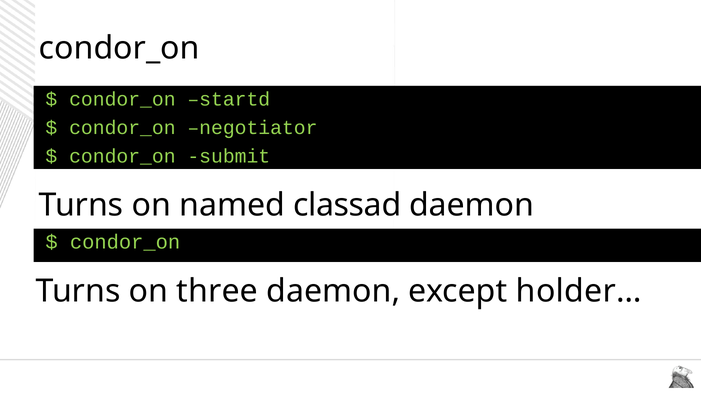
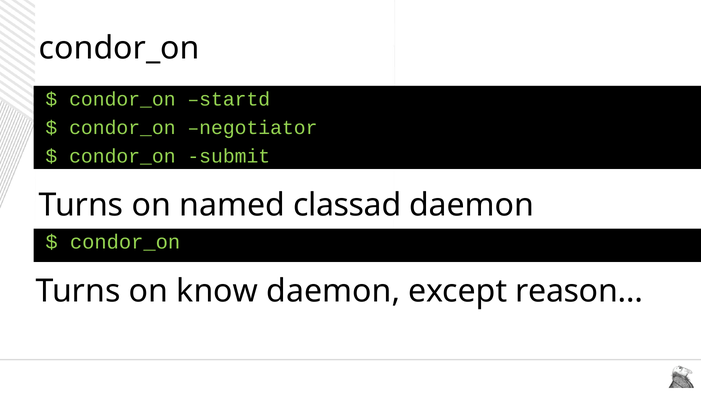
three: three -> know
holder…: holder… -> reason…
